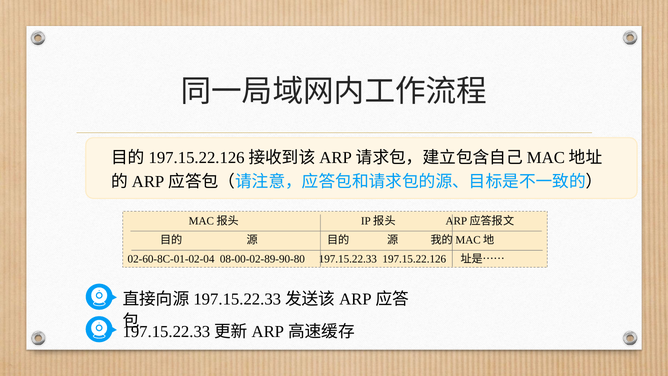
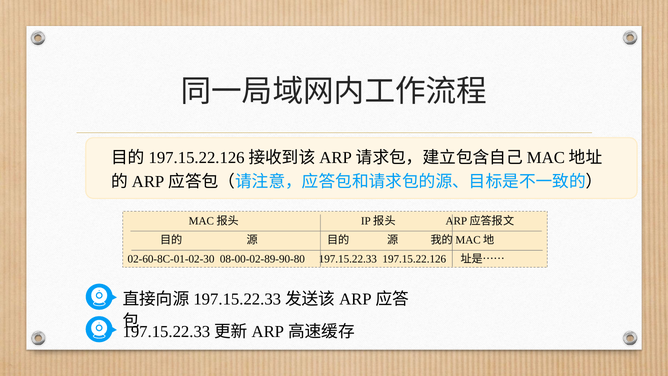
02-60-8C-01-02-04: 02-60-8C-01-02-04 -> 02-60-8C-01-02-30
